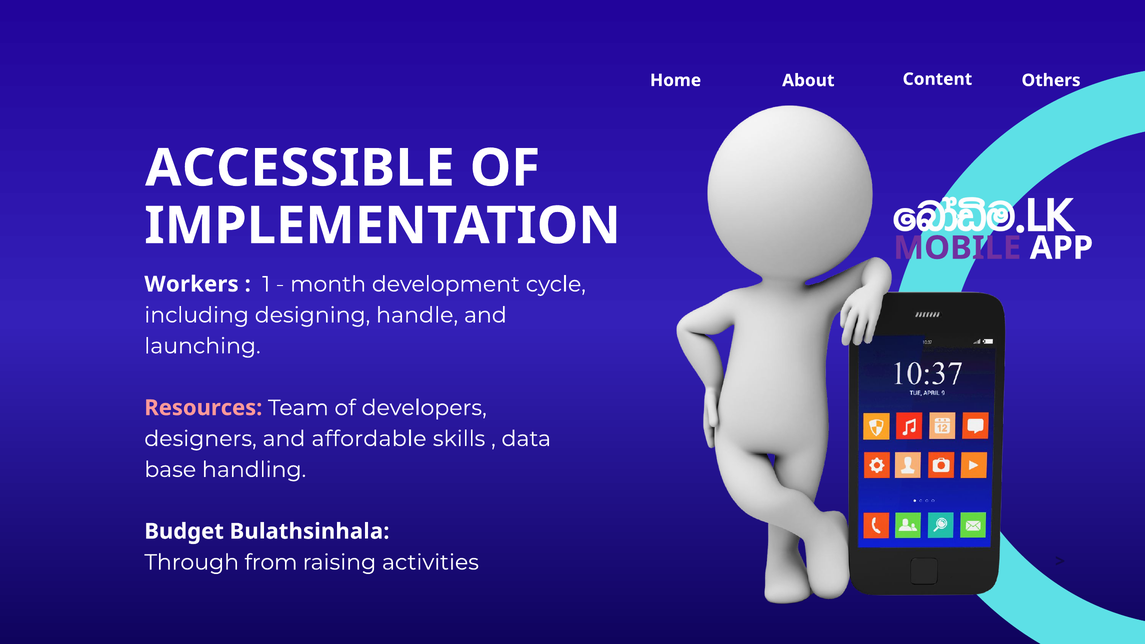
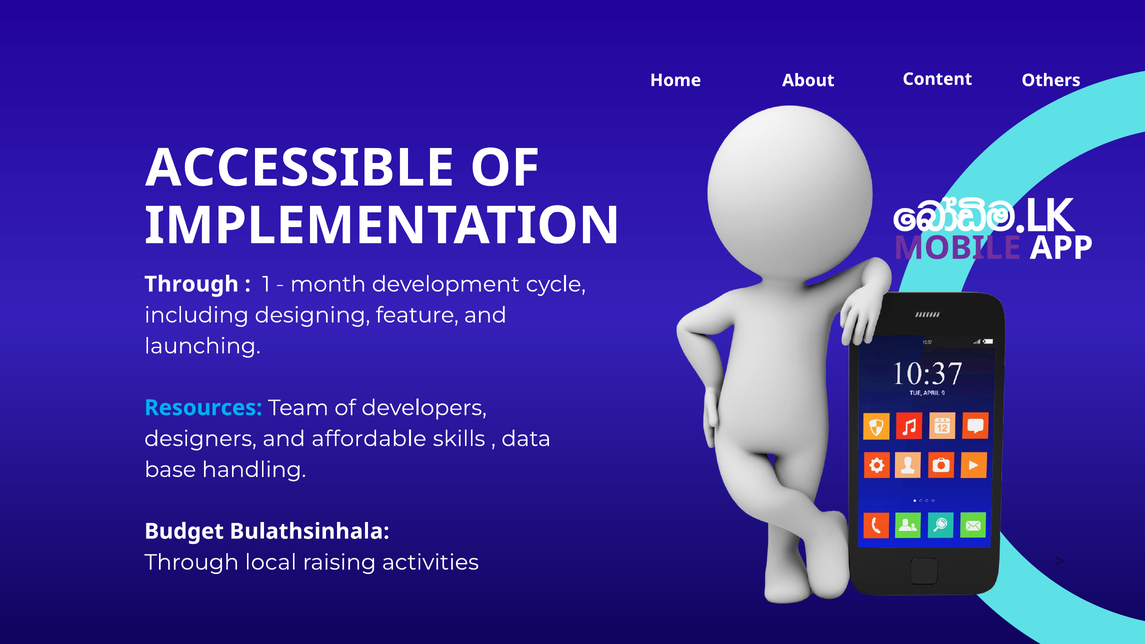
Workers at (192, 284): Workers -> Through
handle: handle -> feature
Resources colour: pink -> light blue
from: from -> local
